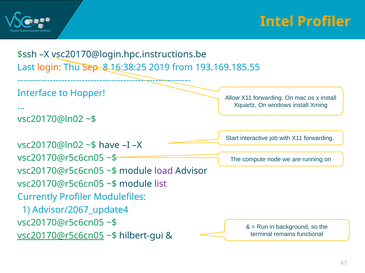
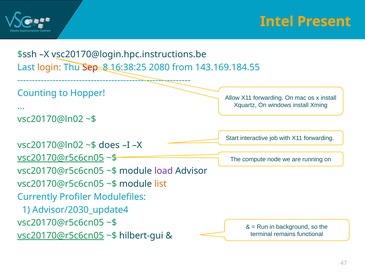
Intel Profiler: Profiler -> Present
Sep colour: orange -> red
2019: 2019 -> 2080
193.169.185.55: 193.169.185.55 -> 143.169.184.55
Interface: Interface -> Counting
have: have -> does
vsc20170@r5c6cn05 at (61, 158) underline: none -> present
list colour: purple -> orange
Advisor/2067_update4: Advisor/2067_update4 -> Advisor/2030_update4
